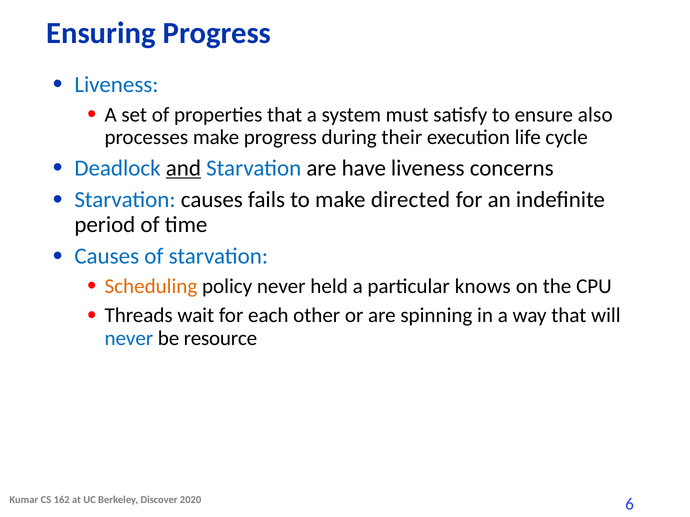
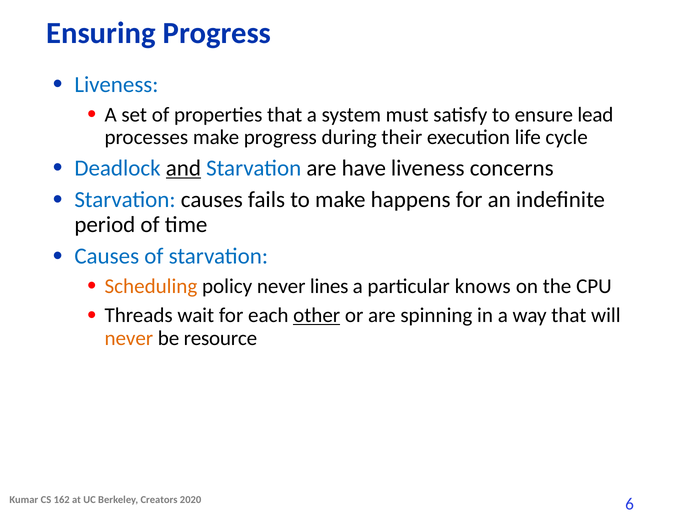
also: also -> lead
directed: directed -> happens
held: held -> lines
other underline: none -> present
never at (129, 338) colour: blue -> orange
Discover: Discover -> Creators
